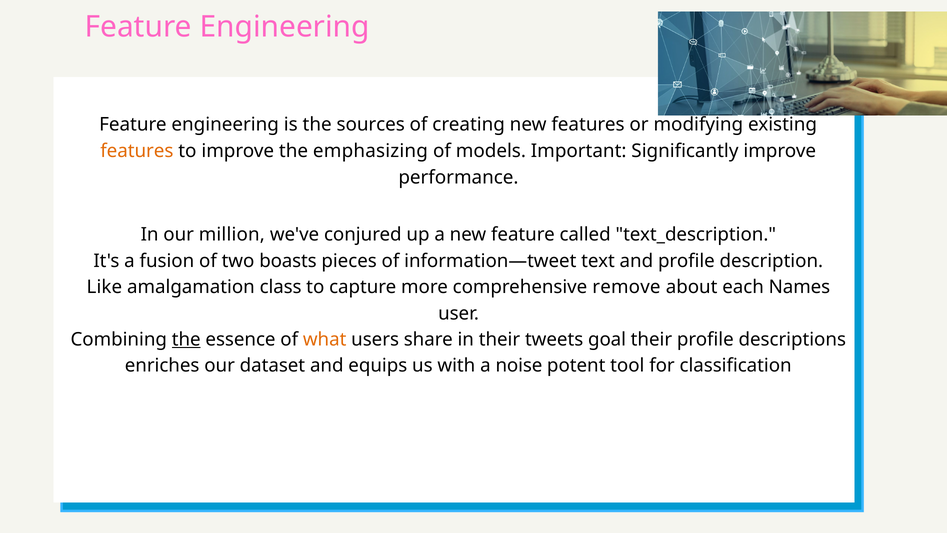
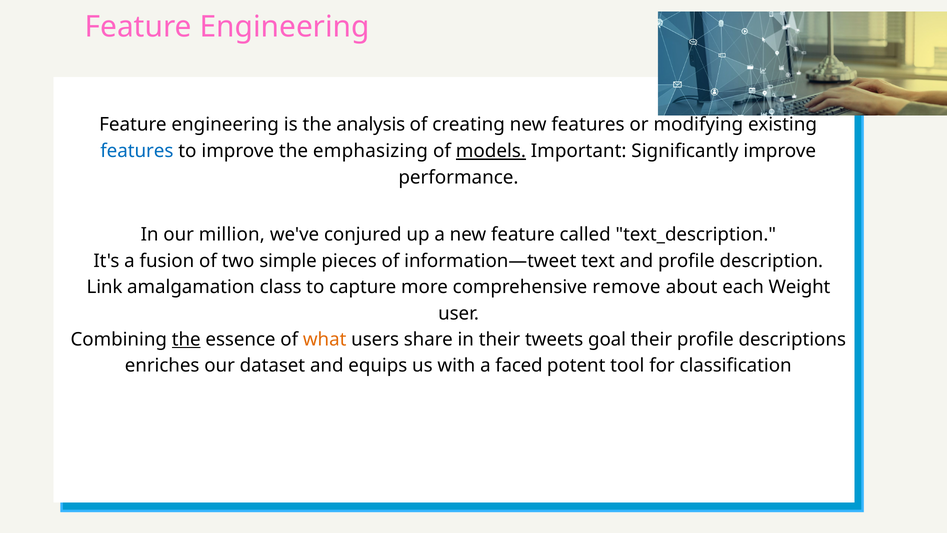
sources: sources -> analysis
features at (137, 151) colour: orange -> blue
models underline: none -> present
boasts: boasts -> simple
Like: Like -> Link
Names: Names -> Weight
noise: noise -> faced
